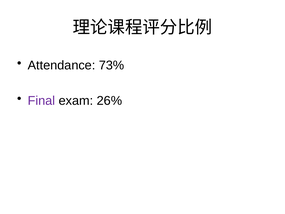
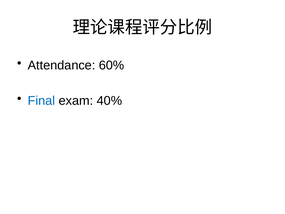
73%: 73% -> 60%
Final colour: purple -> blue
26%: 26% -> 40%
